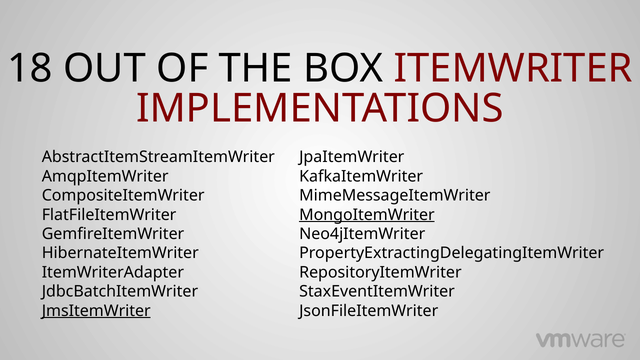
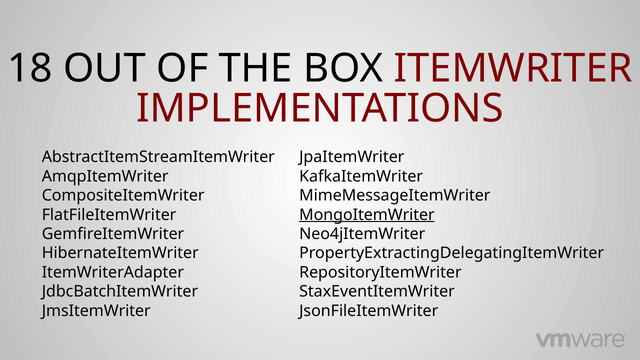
JmsItemWriter underline: present -> none
